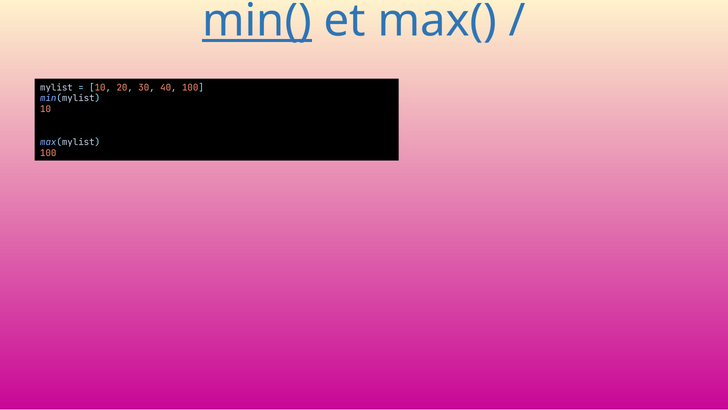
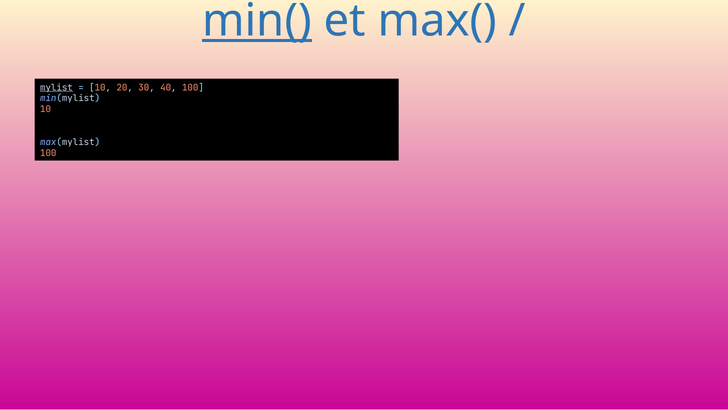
mylist underline: none -> present
